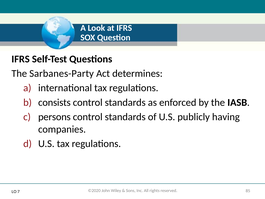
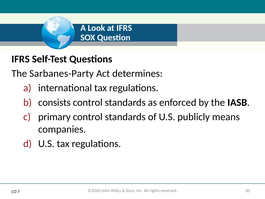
persons: persons -> primary
having: having -> means
